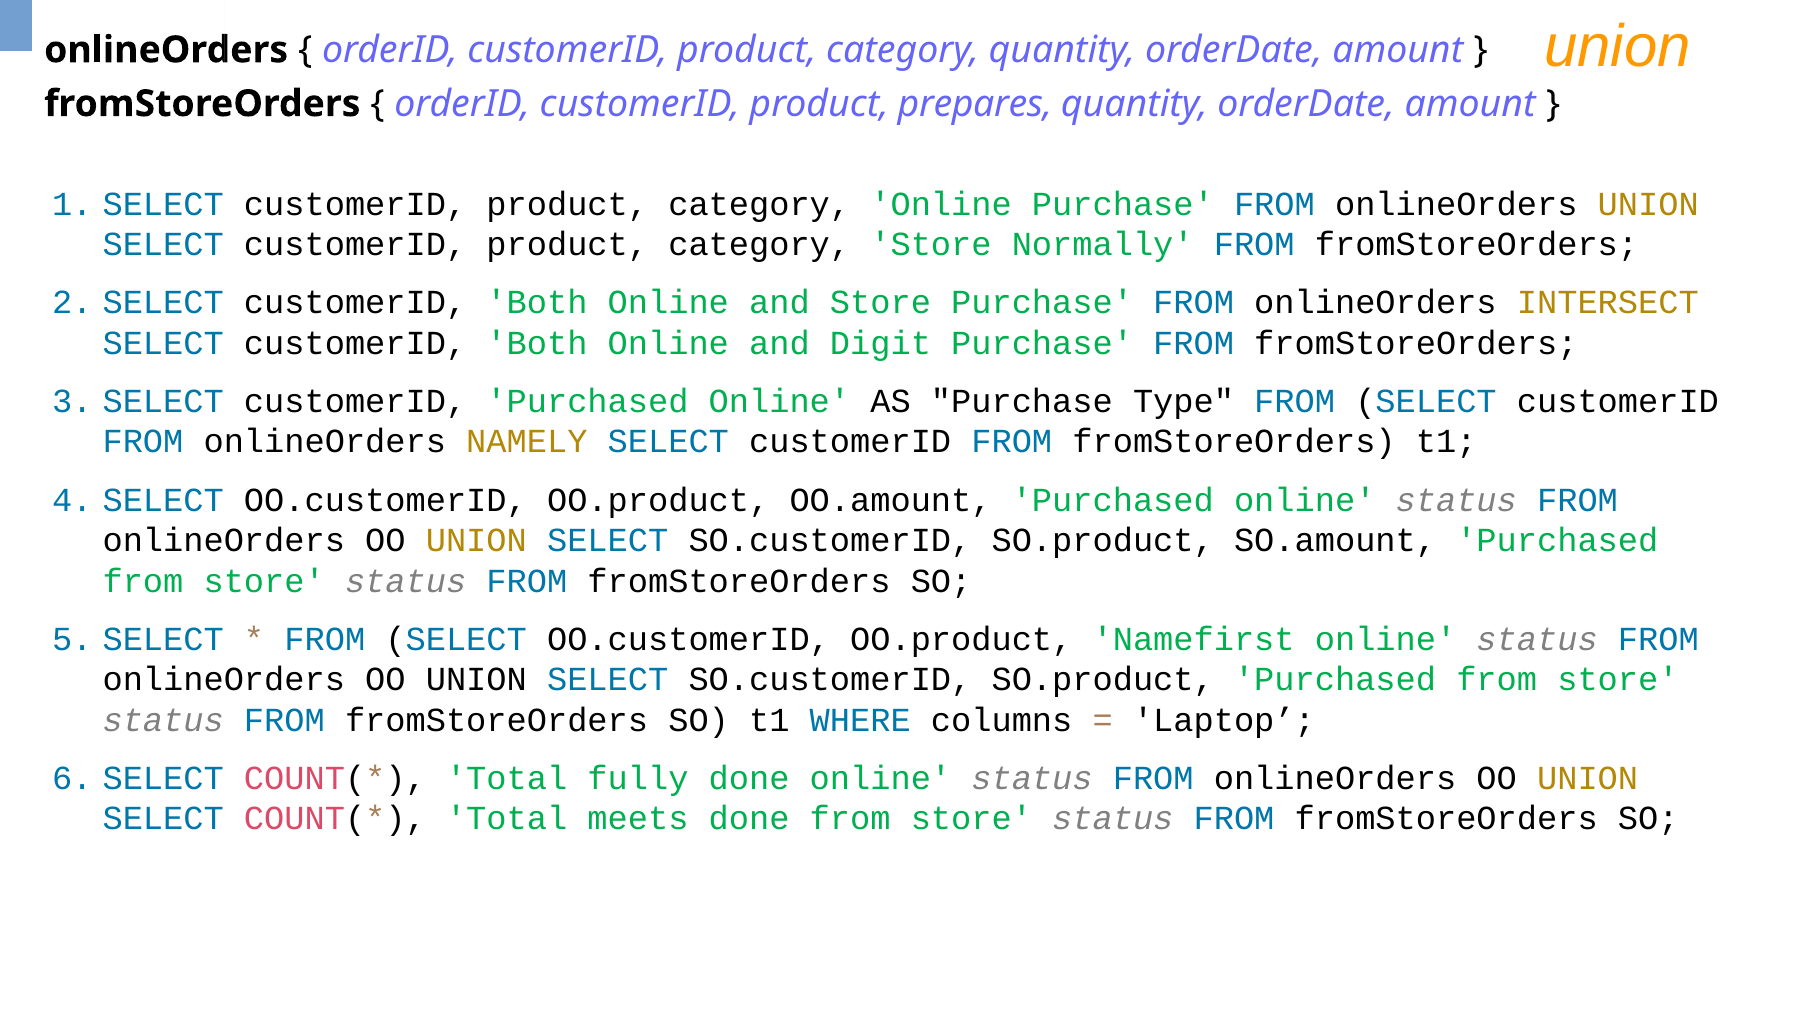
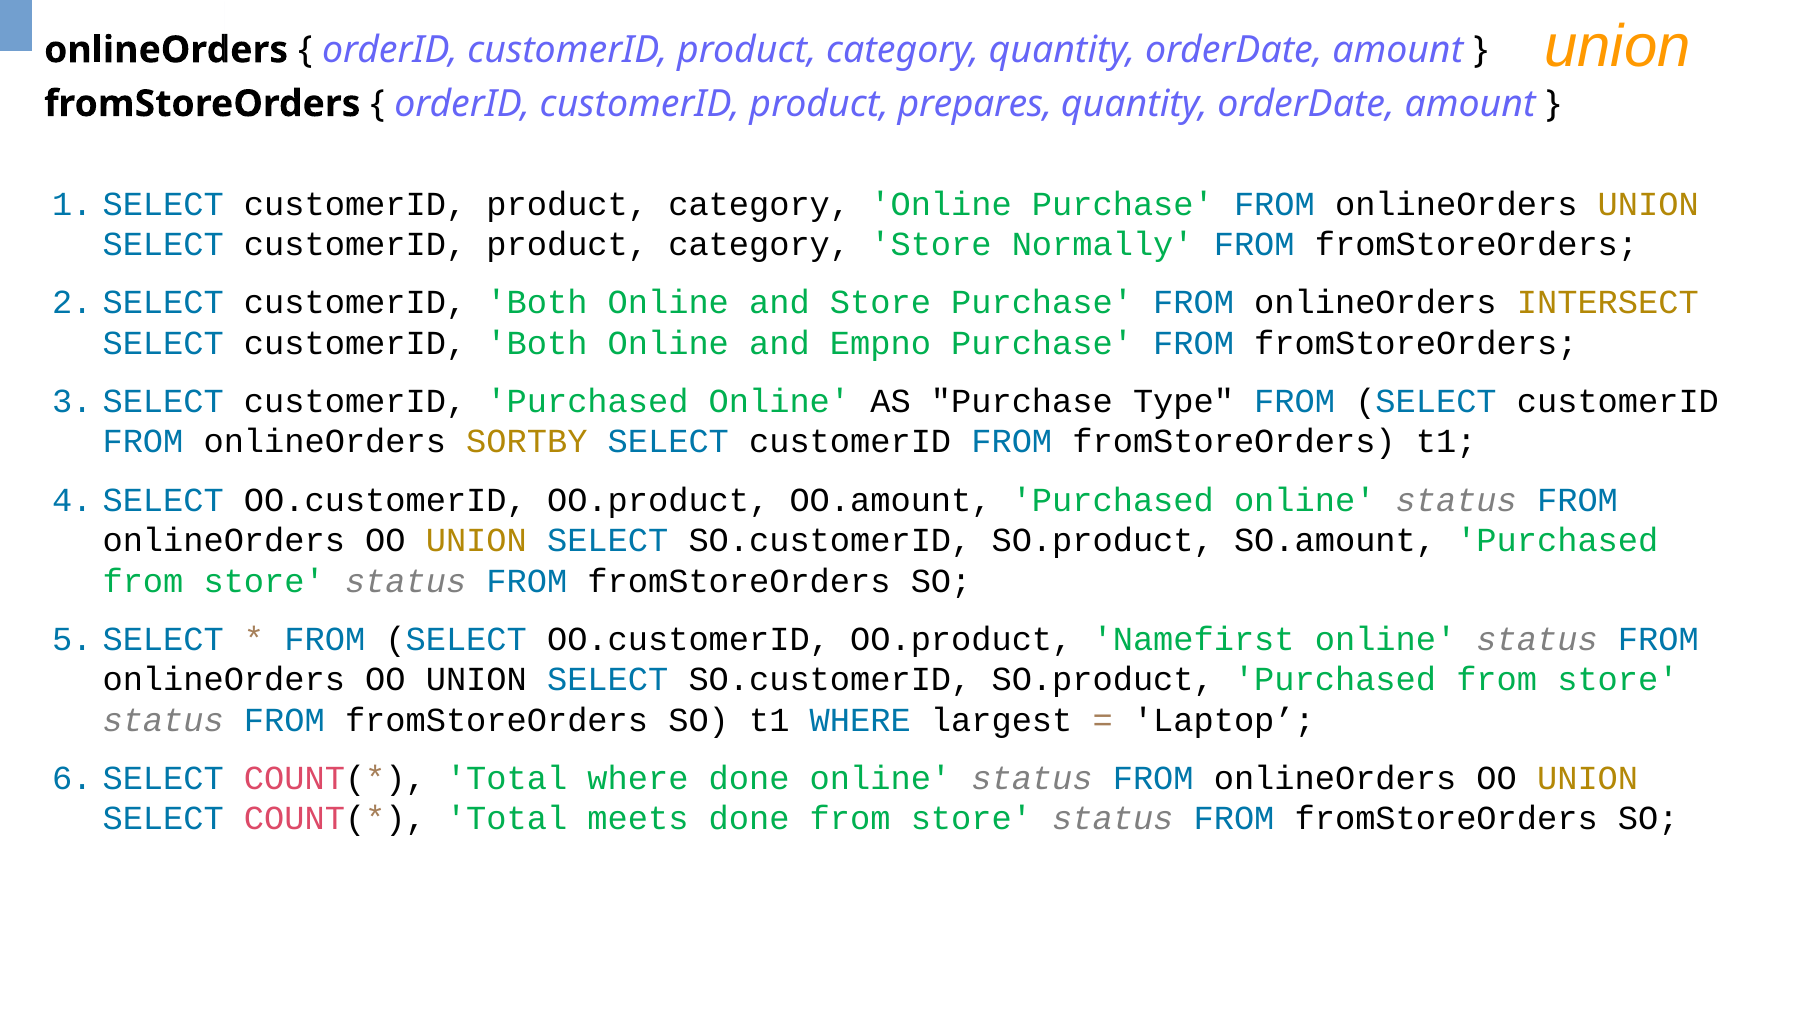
Digit: Digit -> Empno
NAMELY: NAMELY -> SORTBY
columns: columns -> largest
Total fully: fully -> where
